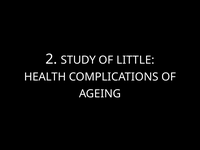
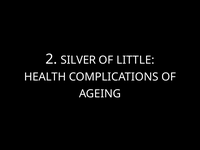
STUDY: STUDY -> SILVER
